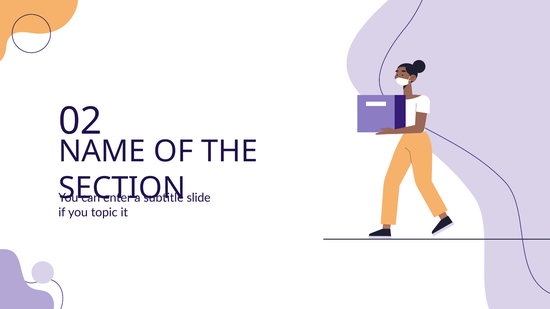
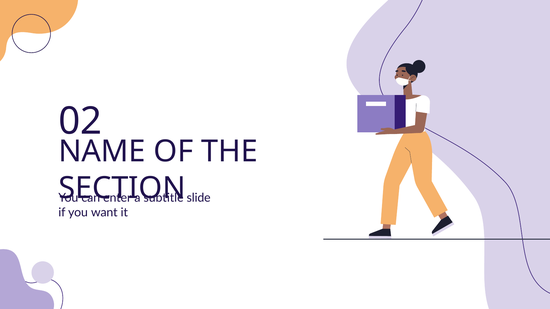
topic: topic -> want
